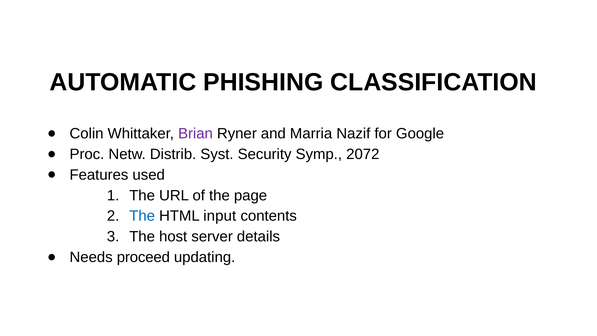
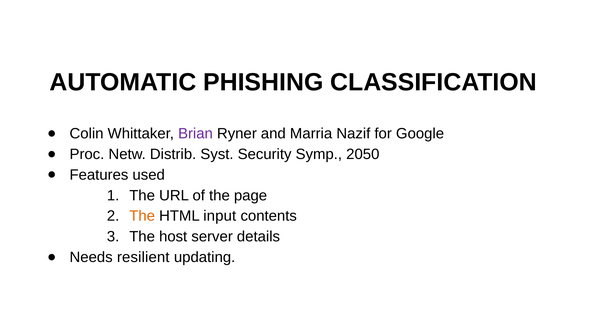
2072: 2072 -> 2050
The at (142, 216) colour: blue -> orange
proceed: proceed -> resilient
